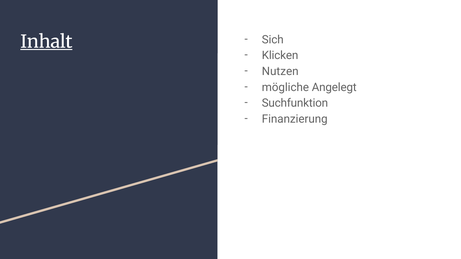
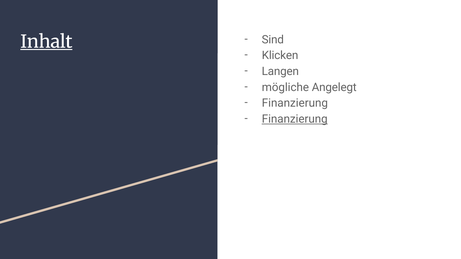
Sich: Sich -> Sind
Nutzen: Nutzen -> Langen
Suchfunktion at (295, 103): Suchfunktion -> Finanzierung
Finanzierung at (295, 119) underline: none -> present
